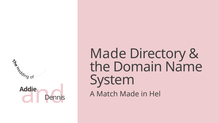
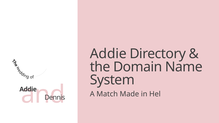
Made at (108, 54): Made -> Addie
